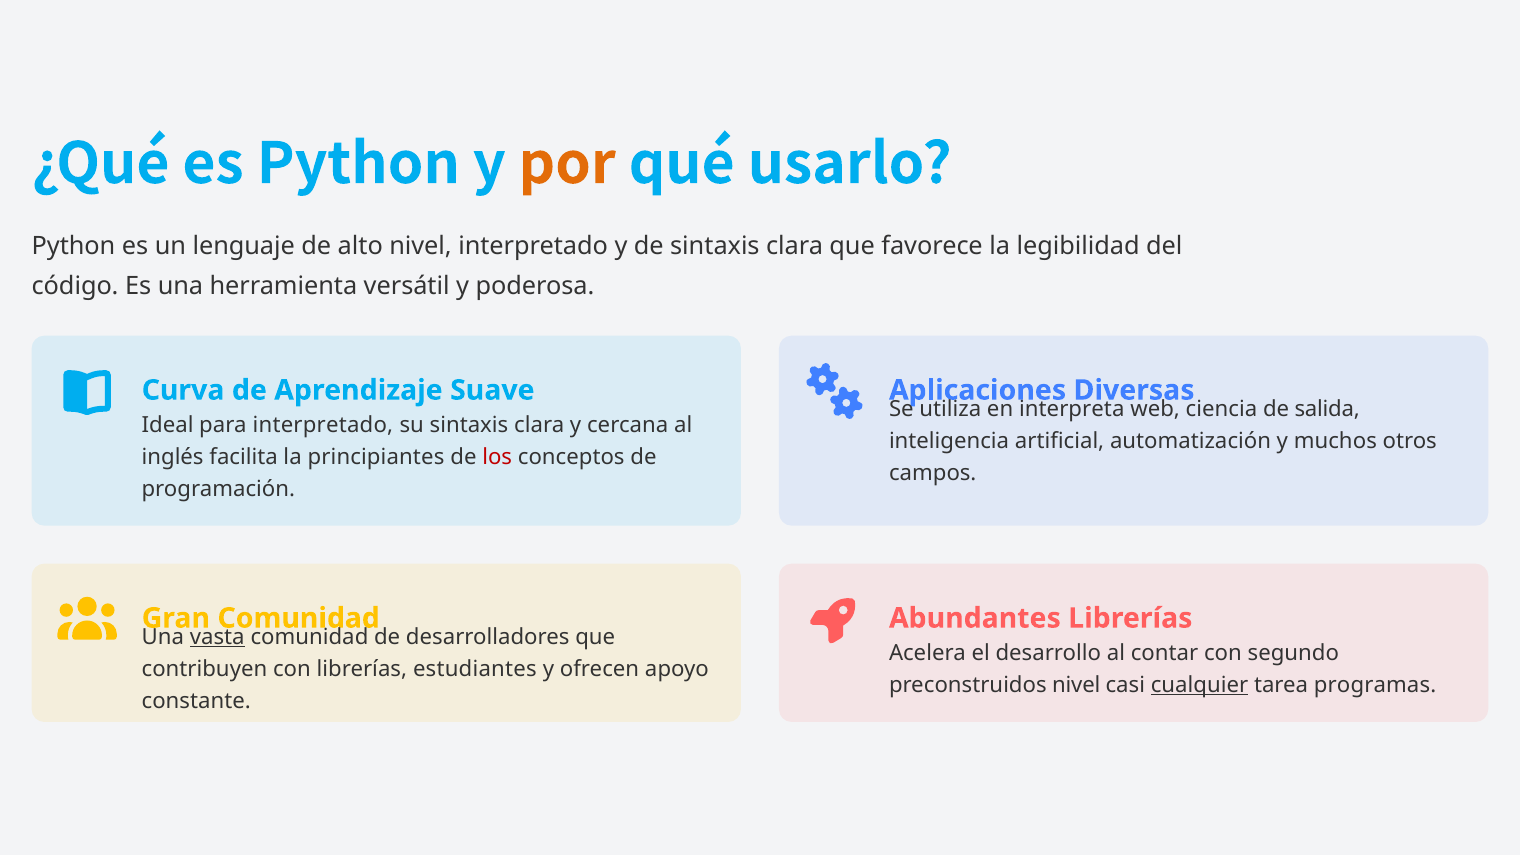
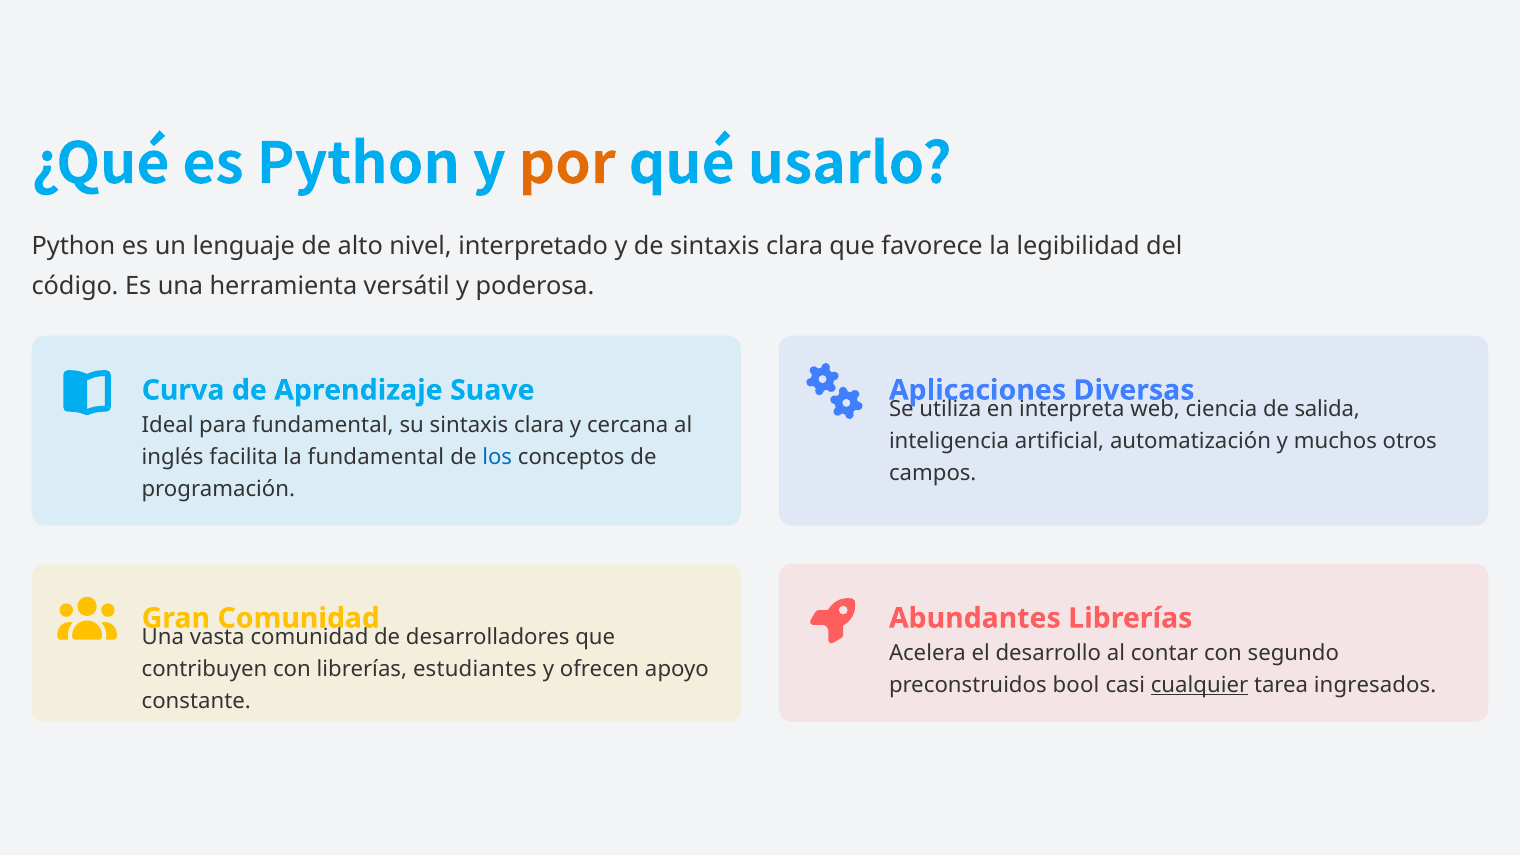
para interpretado: interpretado -> fundamental
la principiantes: principiantes -> fundamental
los colour: red -> blue
vasta underline: present -> none
preconstruidos nivel: nivel -> bool
programas: programas -> ingresados
